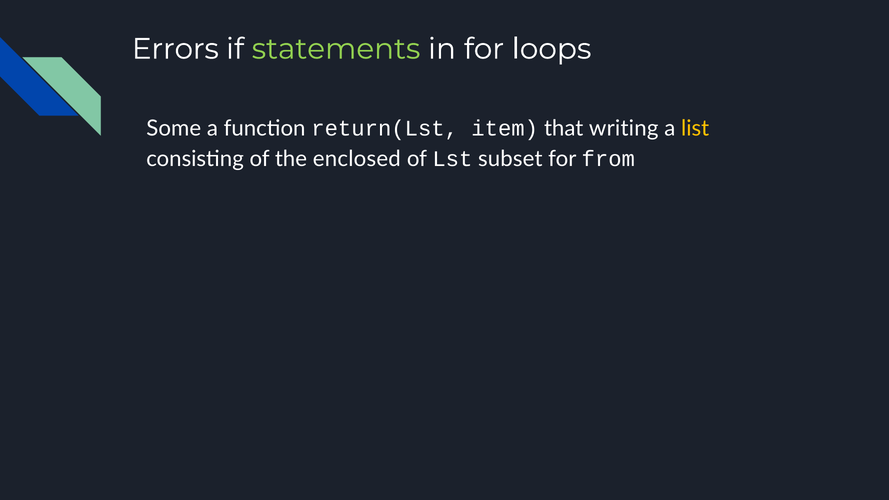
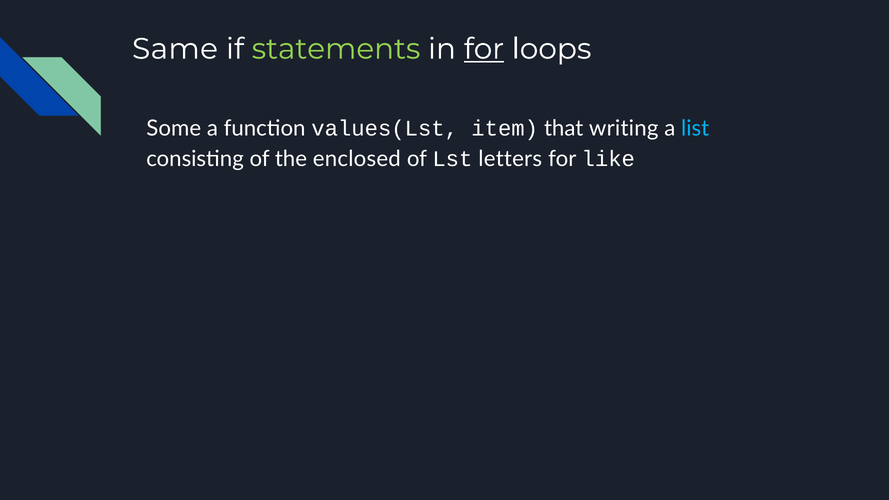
Errors: Errors -> Same
for at (484, 49) underline: none -> present
return(Lst: return(Lst -> values(Lst
list colour: yellow -> light blue
subset: subset -> letters
from: from -> like
